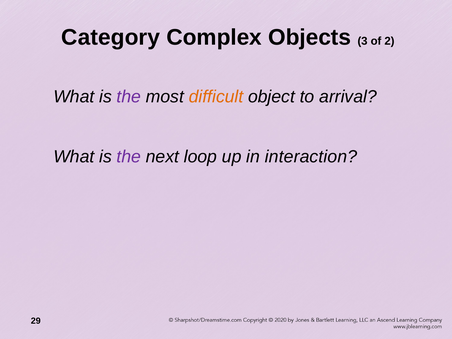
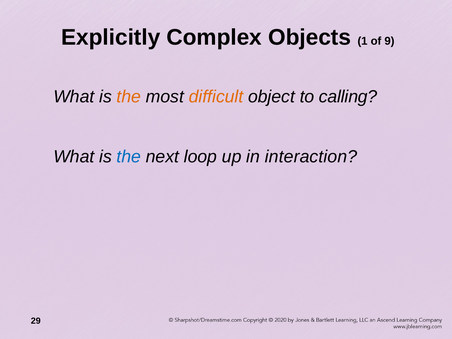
Category: Category -> Explicitly
3: 3 -> 1
2: 2 -> 9
the at (129, 97) colour: purple -> orange
arrival: arrival -> calling
the at (129, 157) colour: purple -> blue
